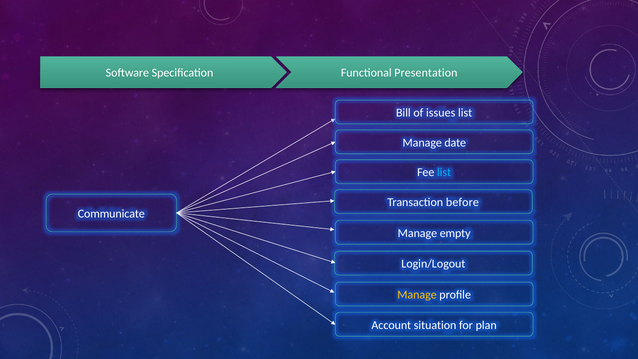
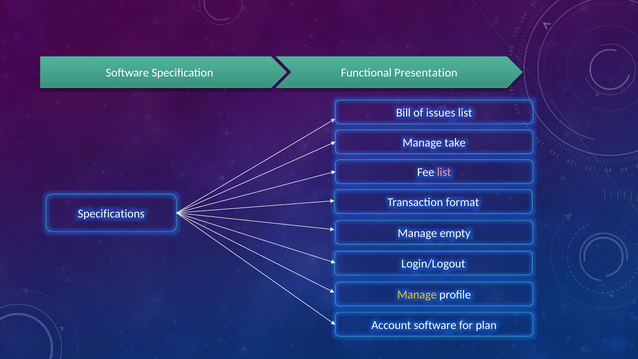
date: date -> take
list at (444, 172) colour: light blue -> pink
before: before -> format
Communicate: Communicate -> Specifications
Account situation: situation -> software
